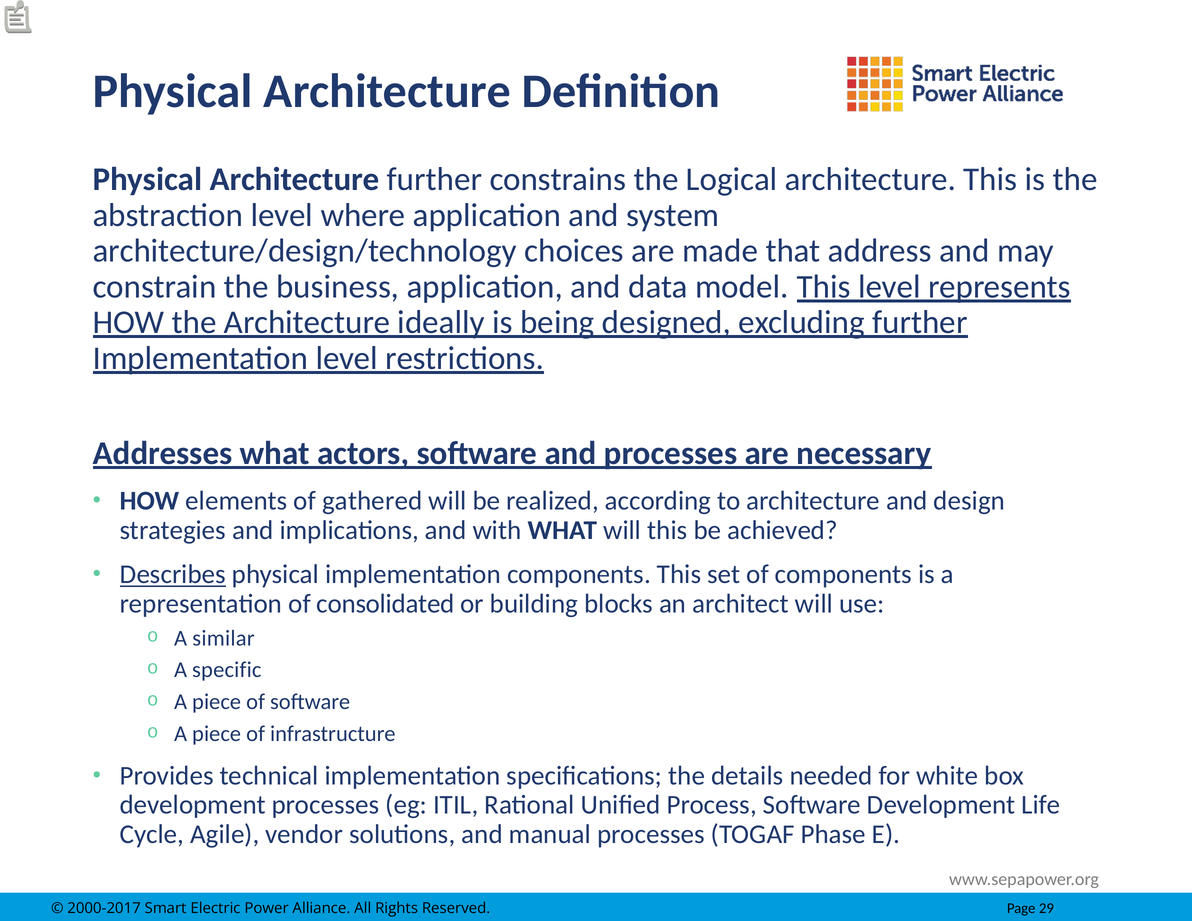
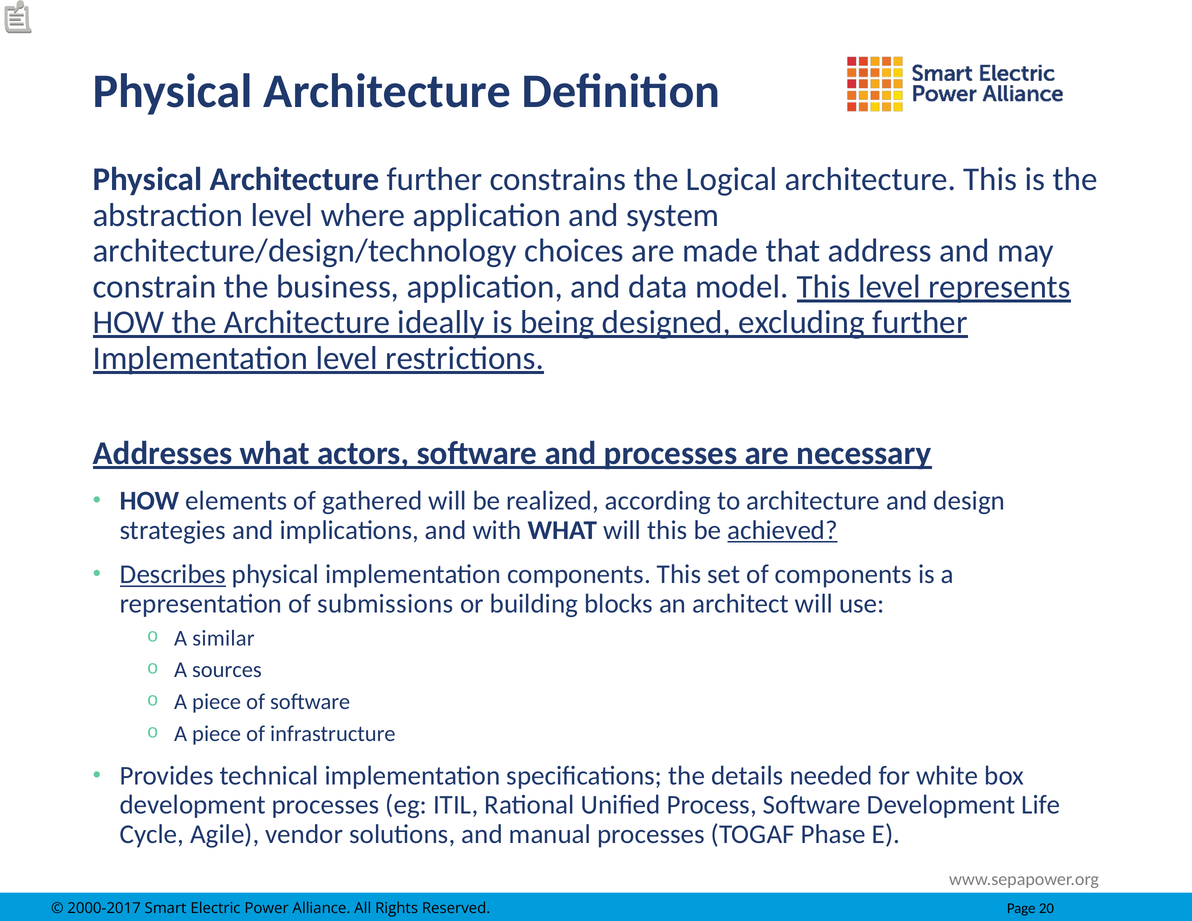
achieved underline: none -> present
consolidated: consolidated -> submissions
specific: specific -> sources
29: 29 -> 20
